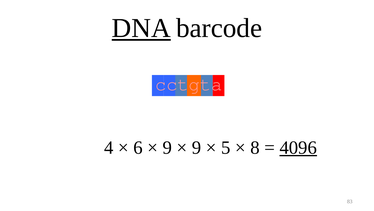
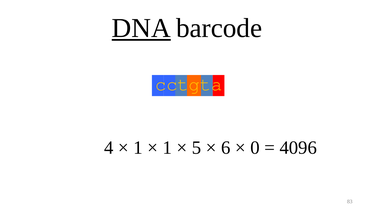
cctgta colour: pink -> yellow
6 at (138, 147): 6 -> 1
9 at (167, 147): 9 -> 1
9 at (197, 147): 9 -> 5
5: 5 -> 6
8: 8 -> 0
4096 underline: present -> none
